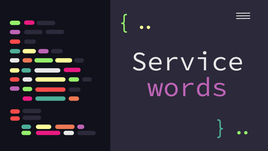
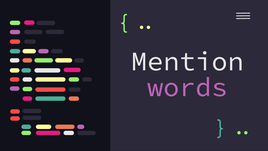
Service: Service -> Mention
